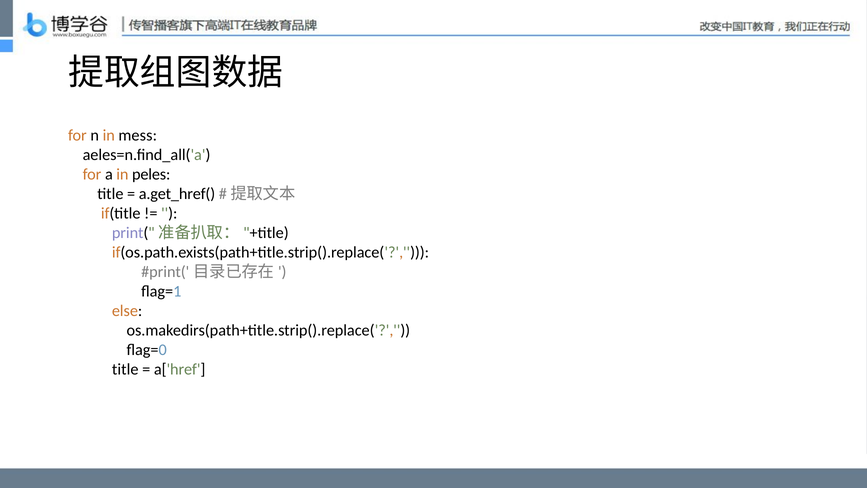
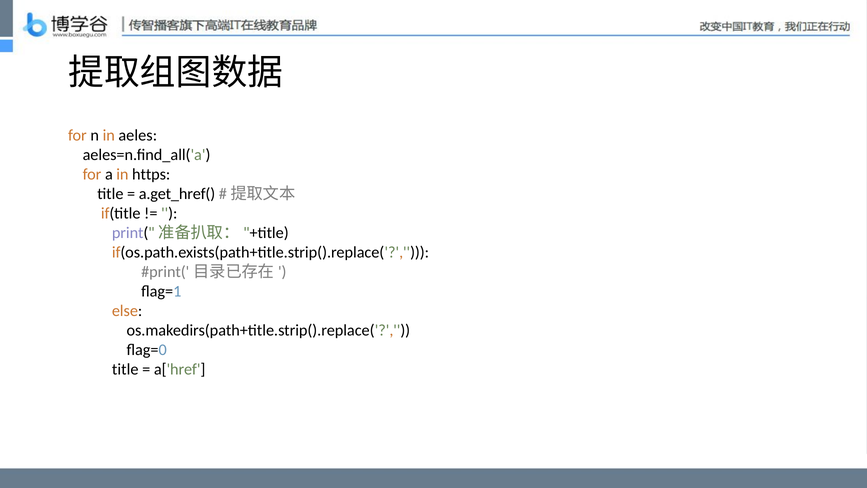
mess: mess -> aeles
peles: peles -> https
